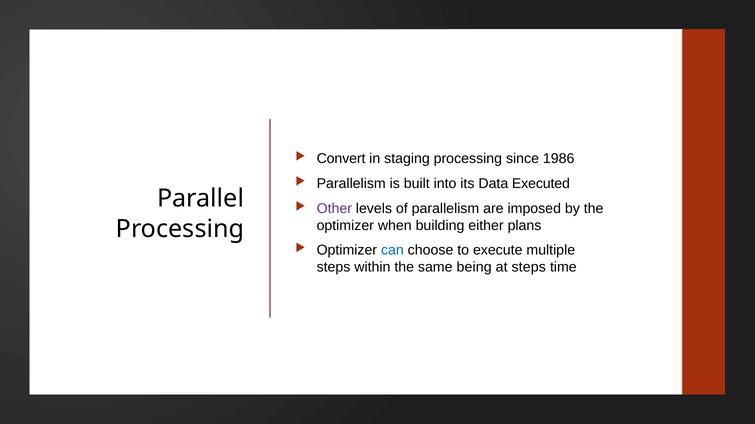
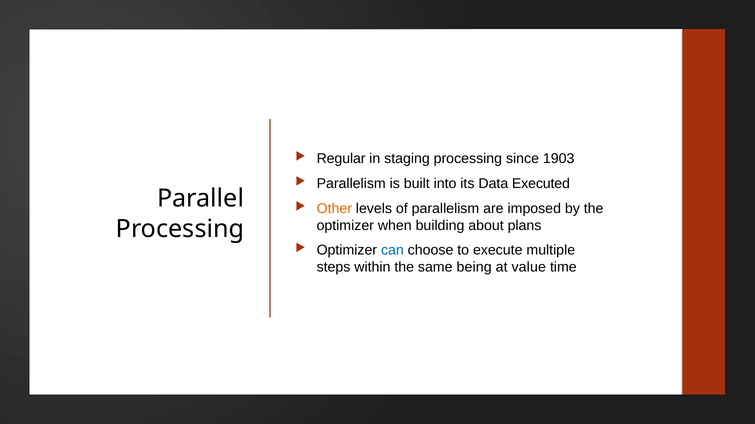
Convert: Convert -> Regular
1986: 1986 -> 1903
Other colour: purple -> orange
either: either -> about
at steps: steps -> value
